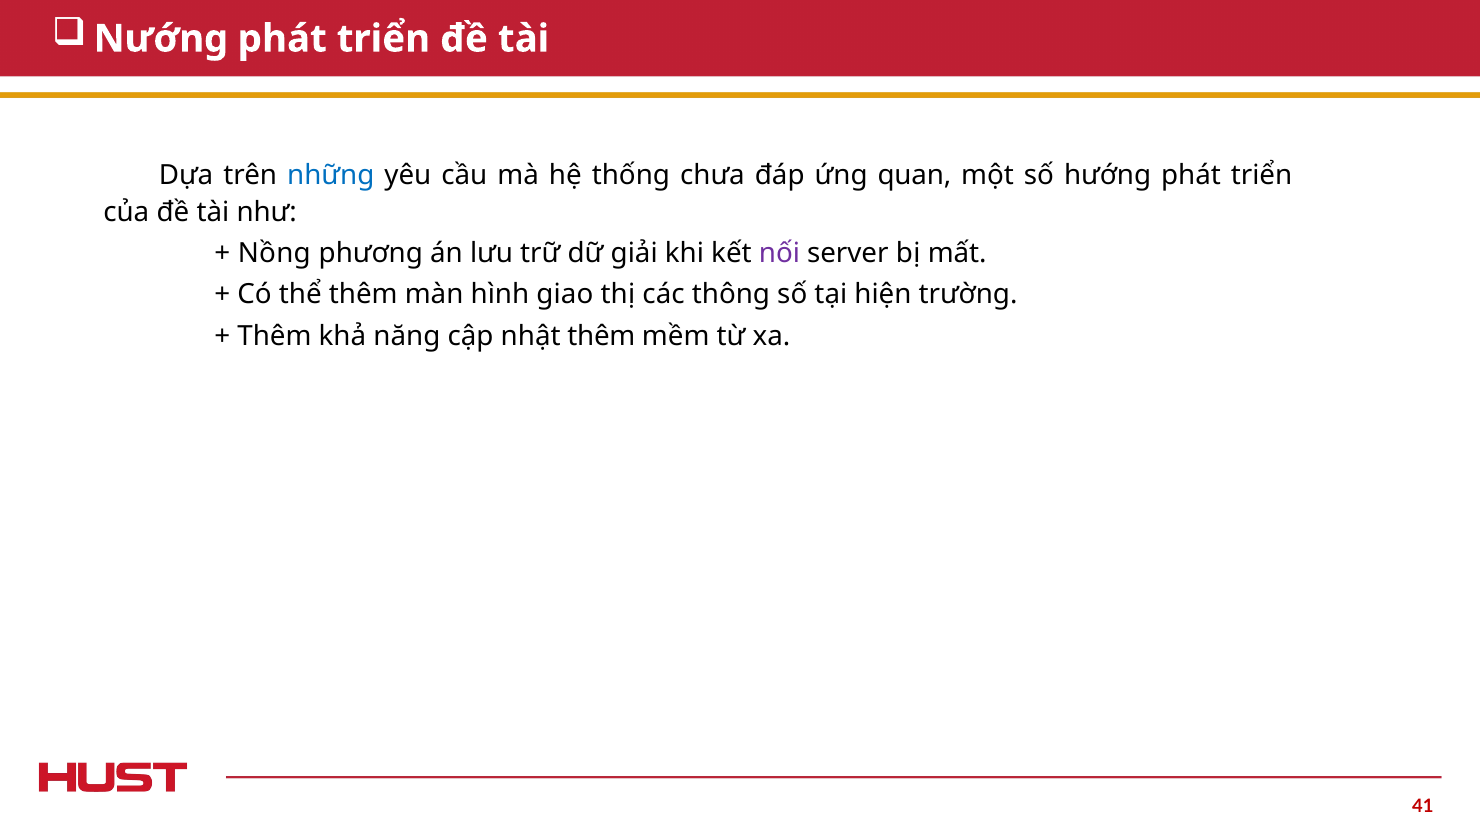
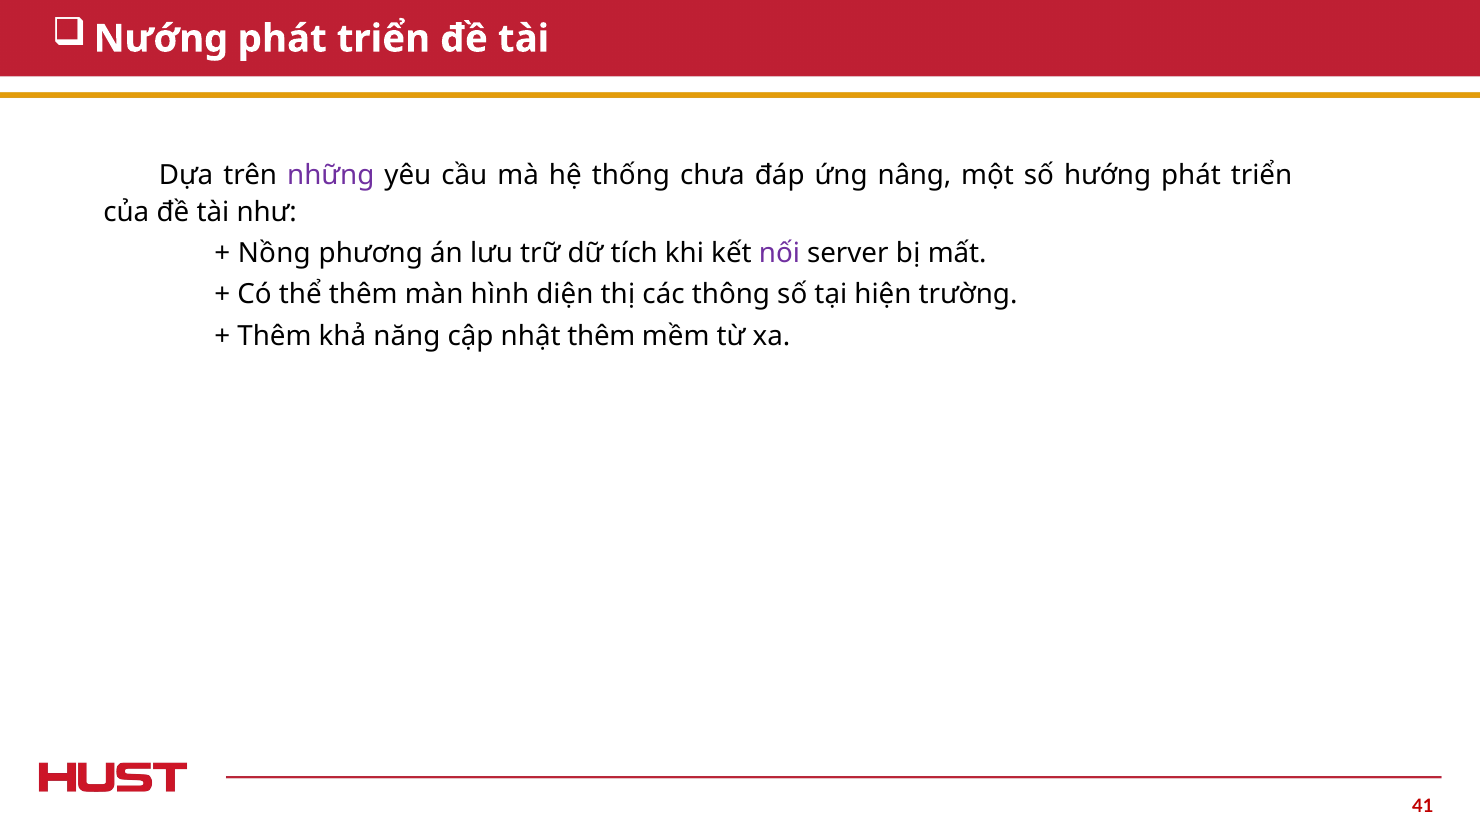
những colour: blue -> purple
quan: quan -> nâng
giải: giải -> tích
giao: giao -> diện
